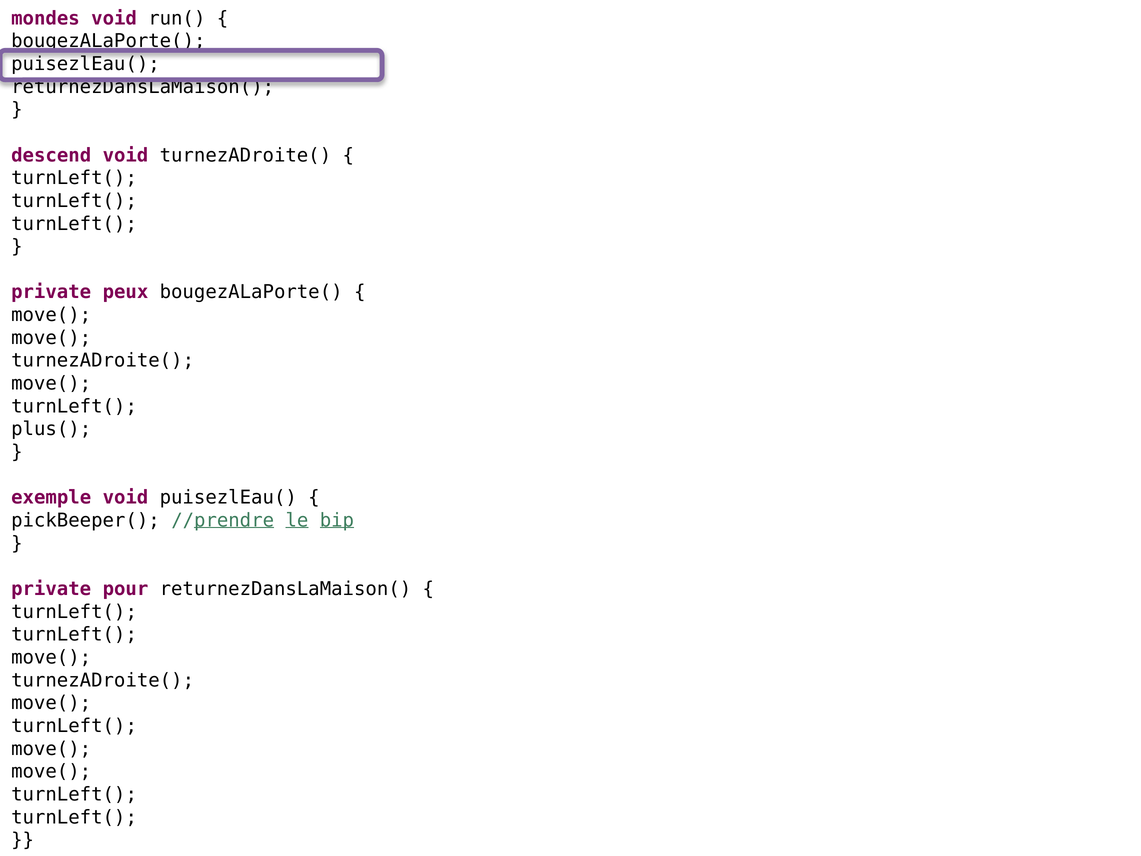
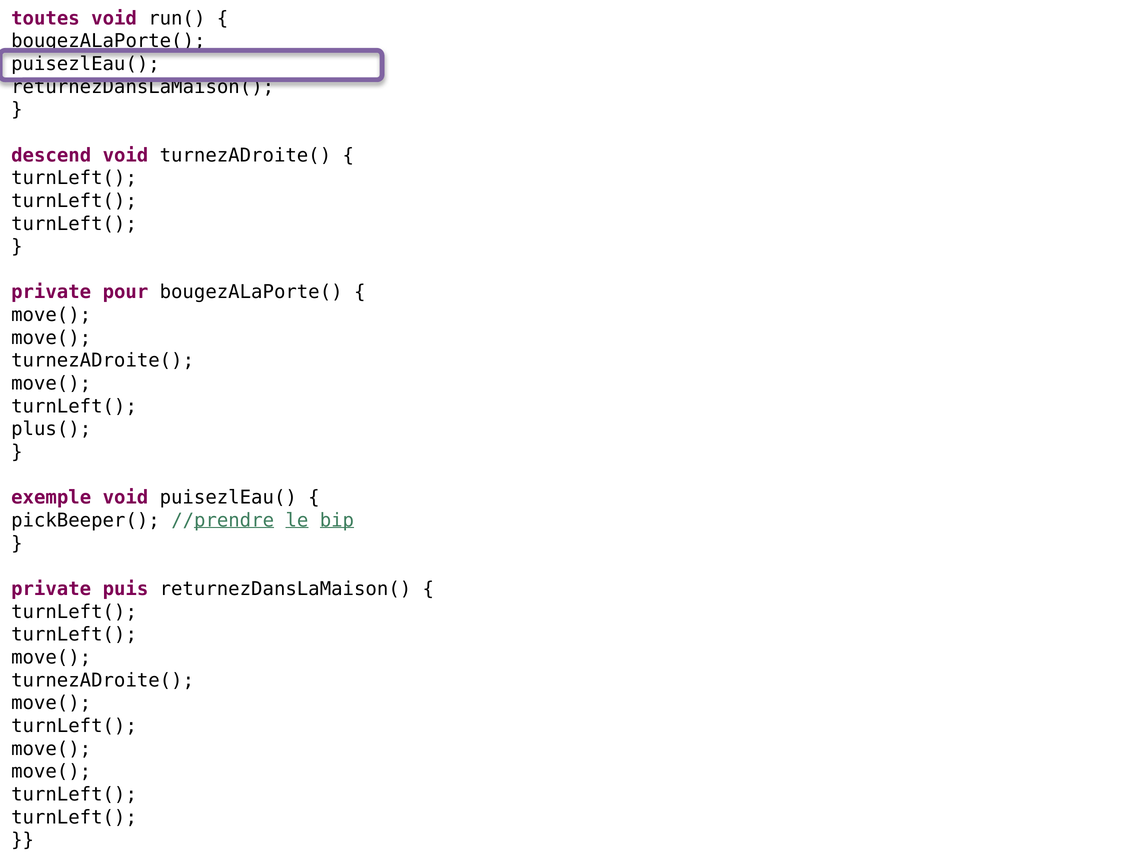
mondes: mondes -> toutes
peux: peux -> pour
pour: pour -> puis
